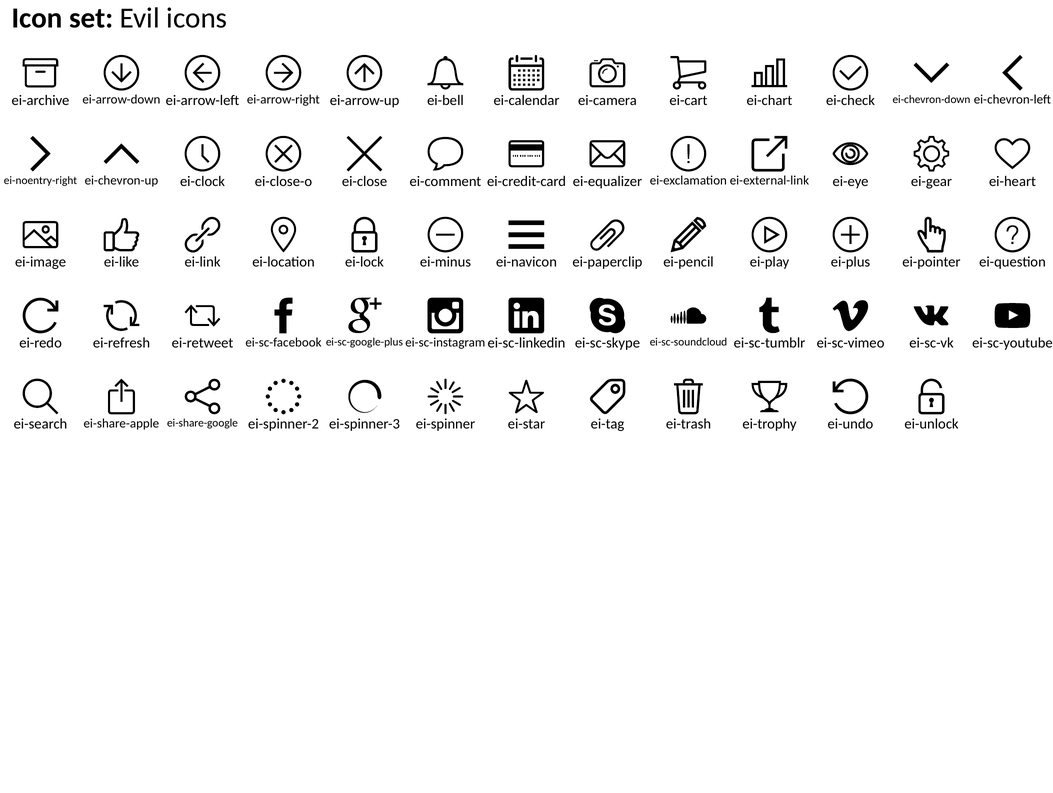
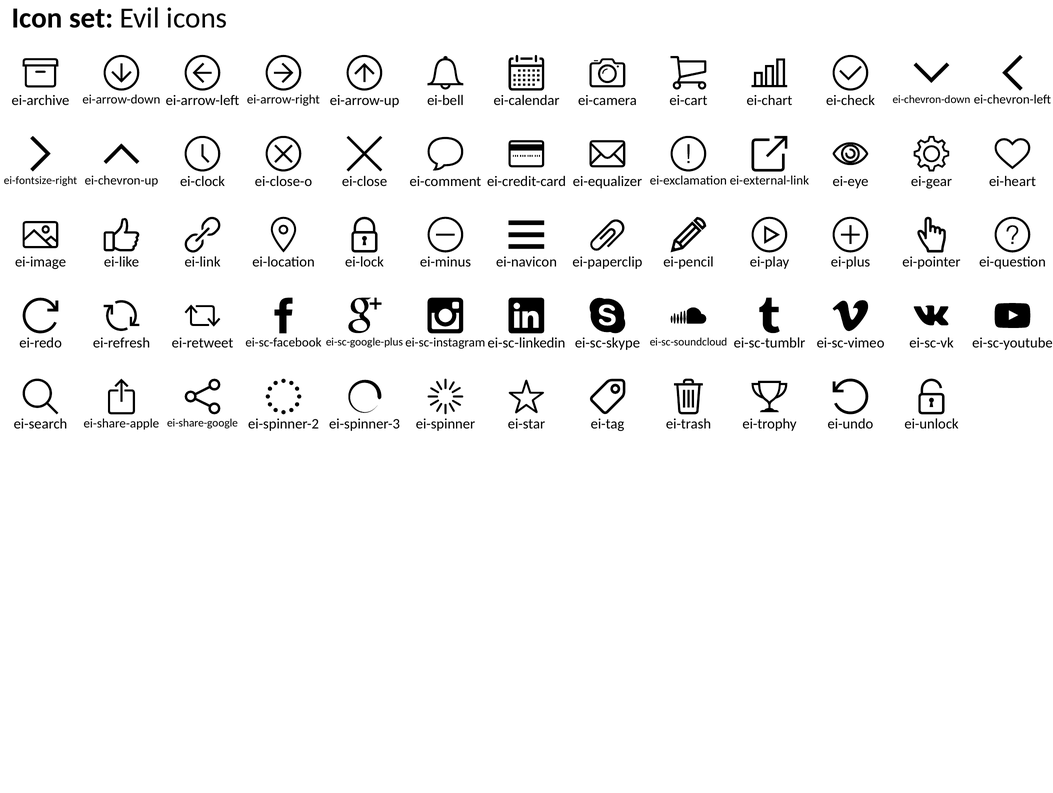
ei-noentry-right: ei-noentry-right -> ei-fontsize-right
